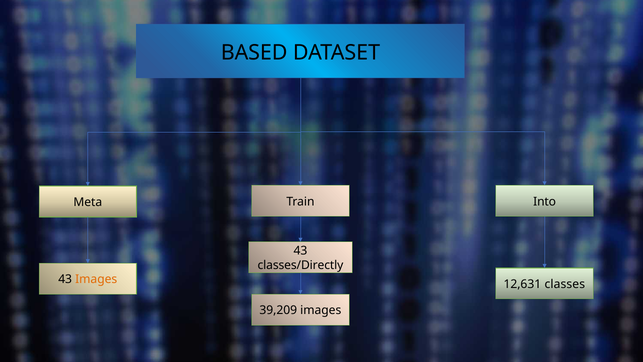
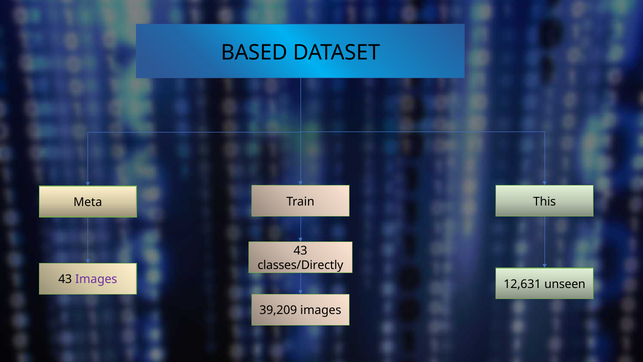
Into: Into -> This
Images at (96, 279) colour: orange -> purple
classes: classes -> unseen
